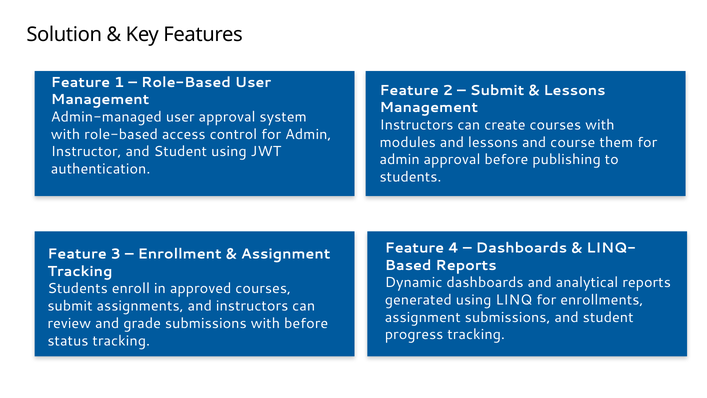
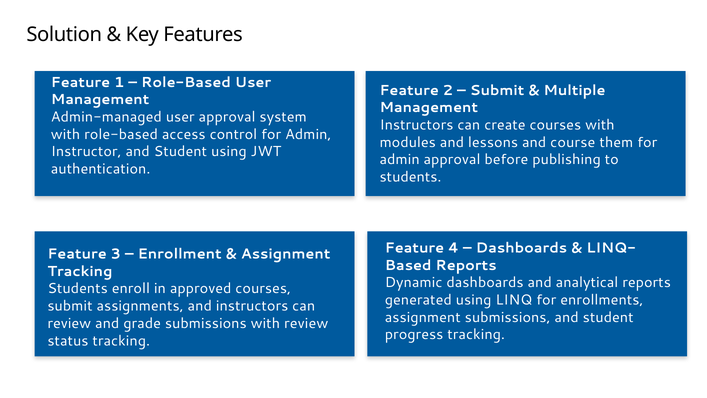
Lessons at (574, 90): Lessons -> Multiple
with before: before -> review
